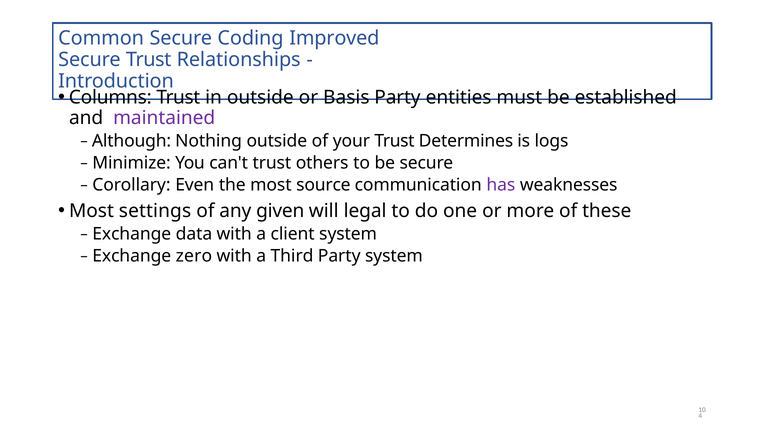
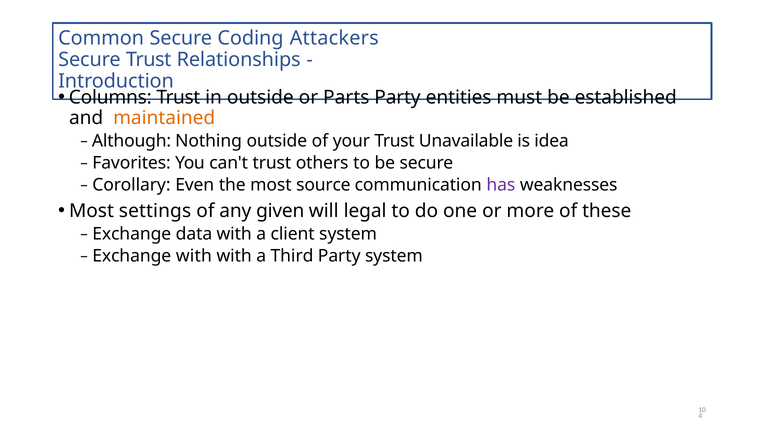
Improved: Improved -> Attackers
Basis: Basis -> Parts
maintained colour: purple -> orange
Determines: Determines -> Unavailable
logs: logs -> idea
Minimize: Minimize -> Favorites
Exchange zero: zero -> with
